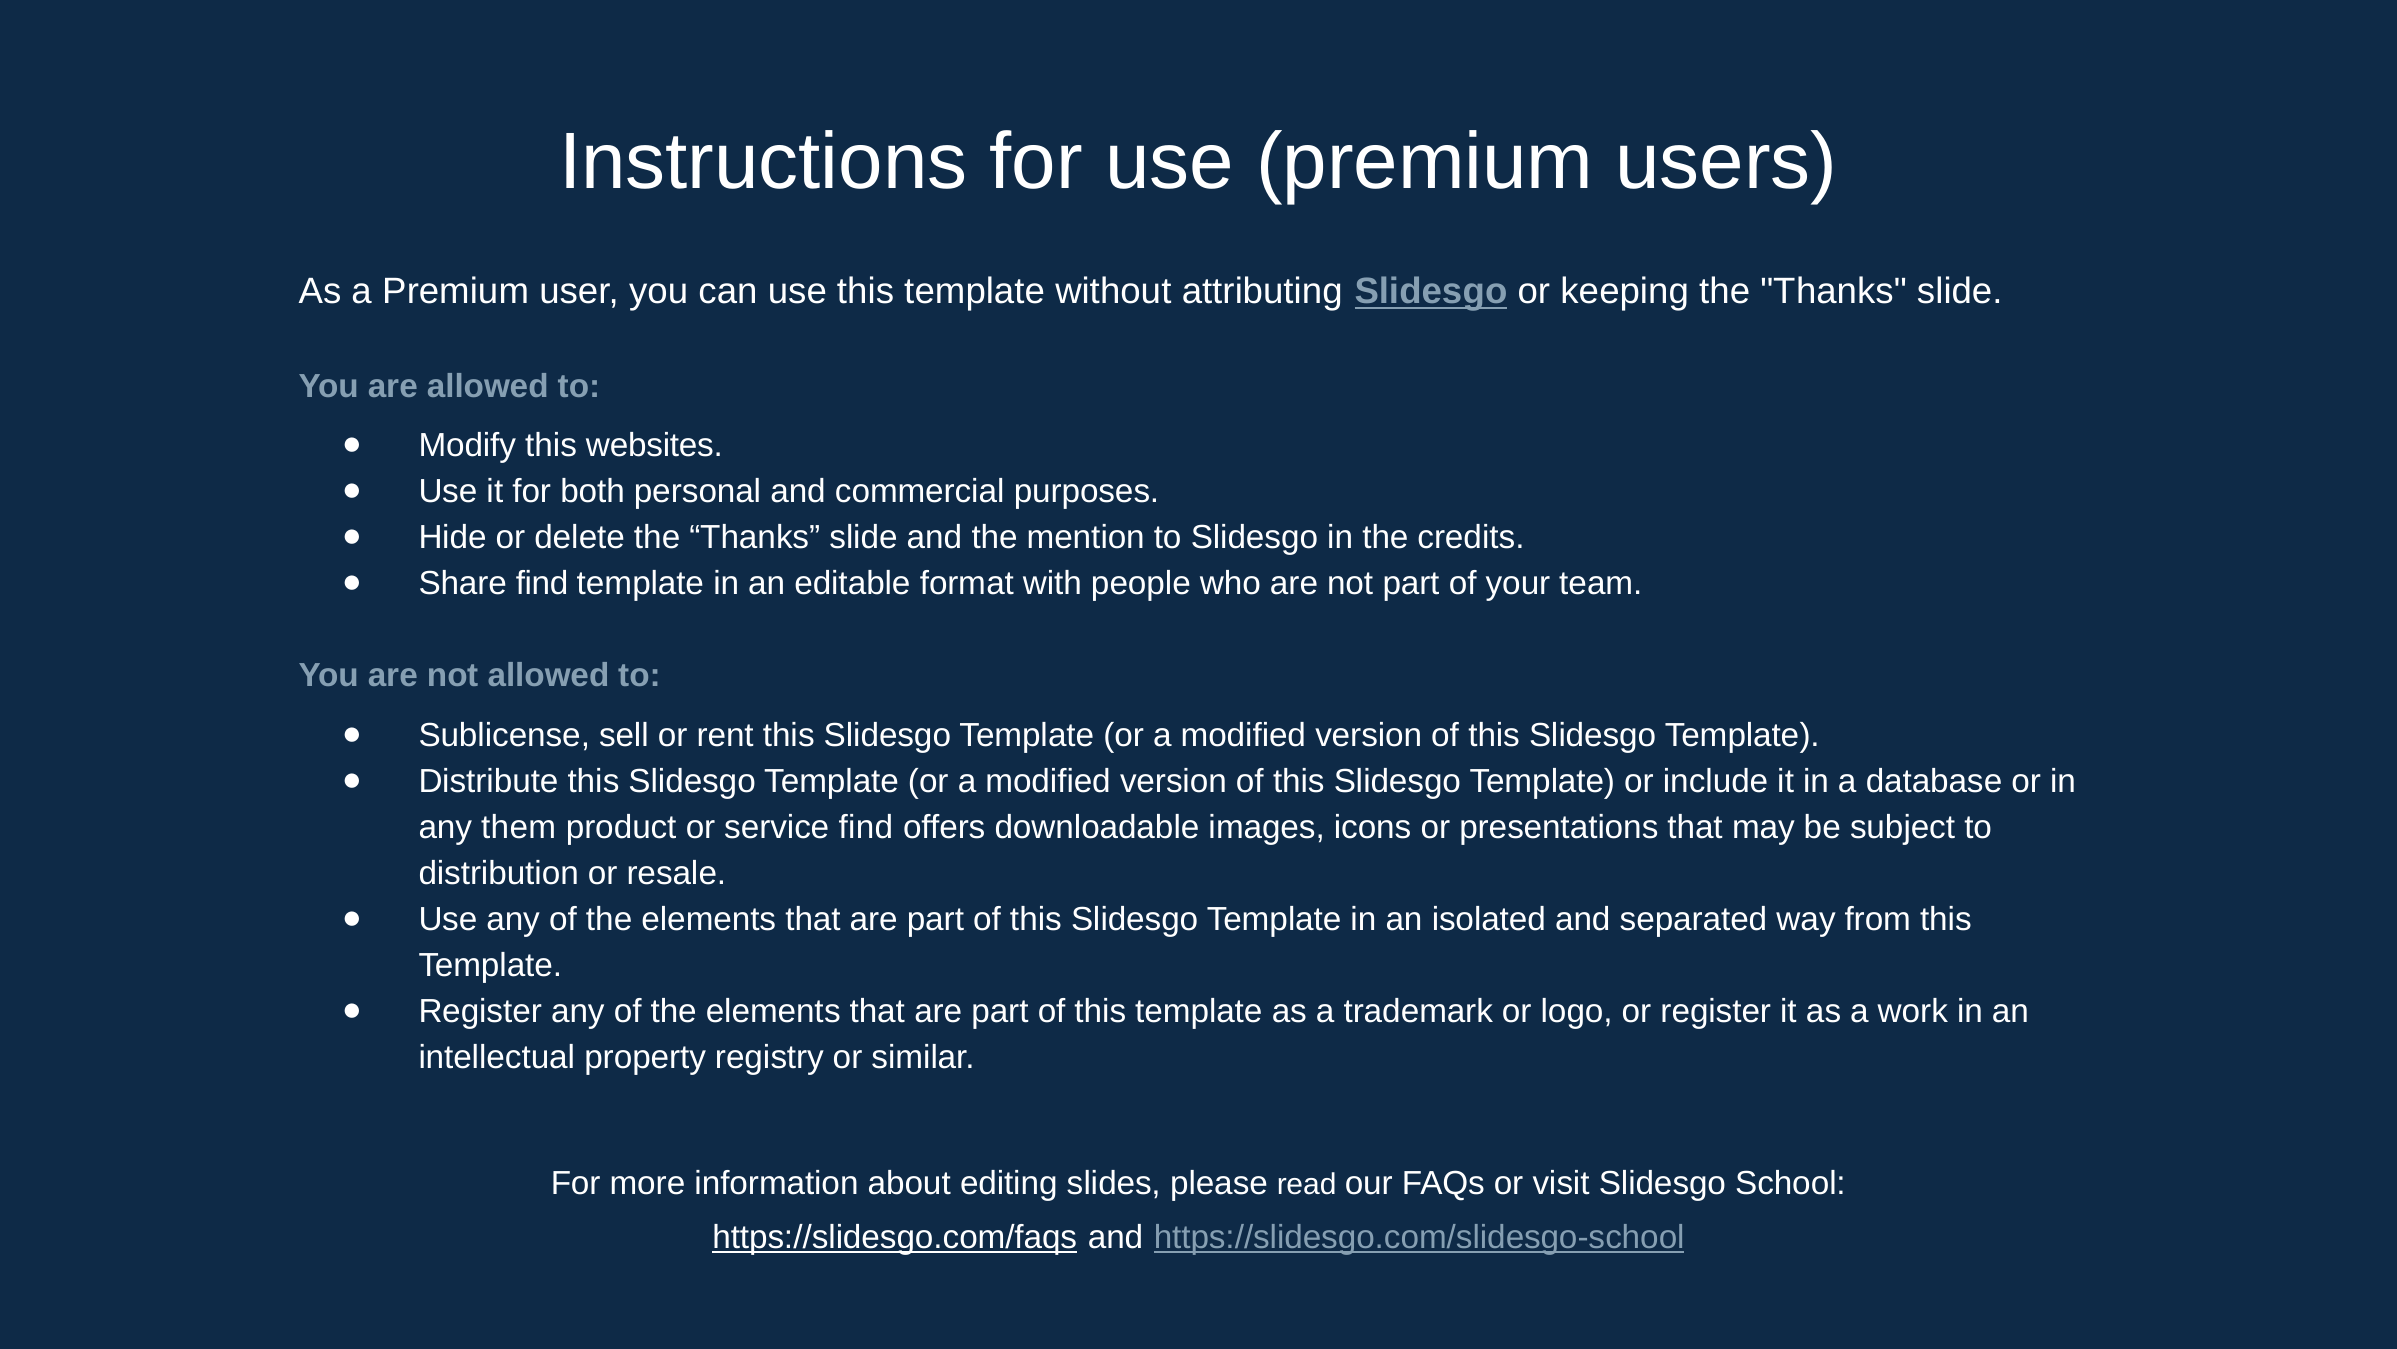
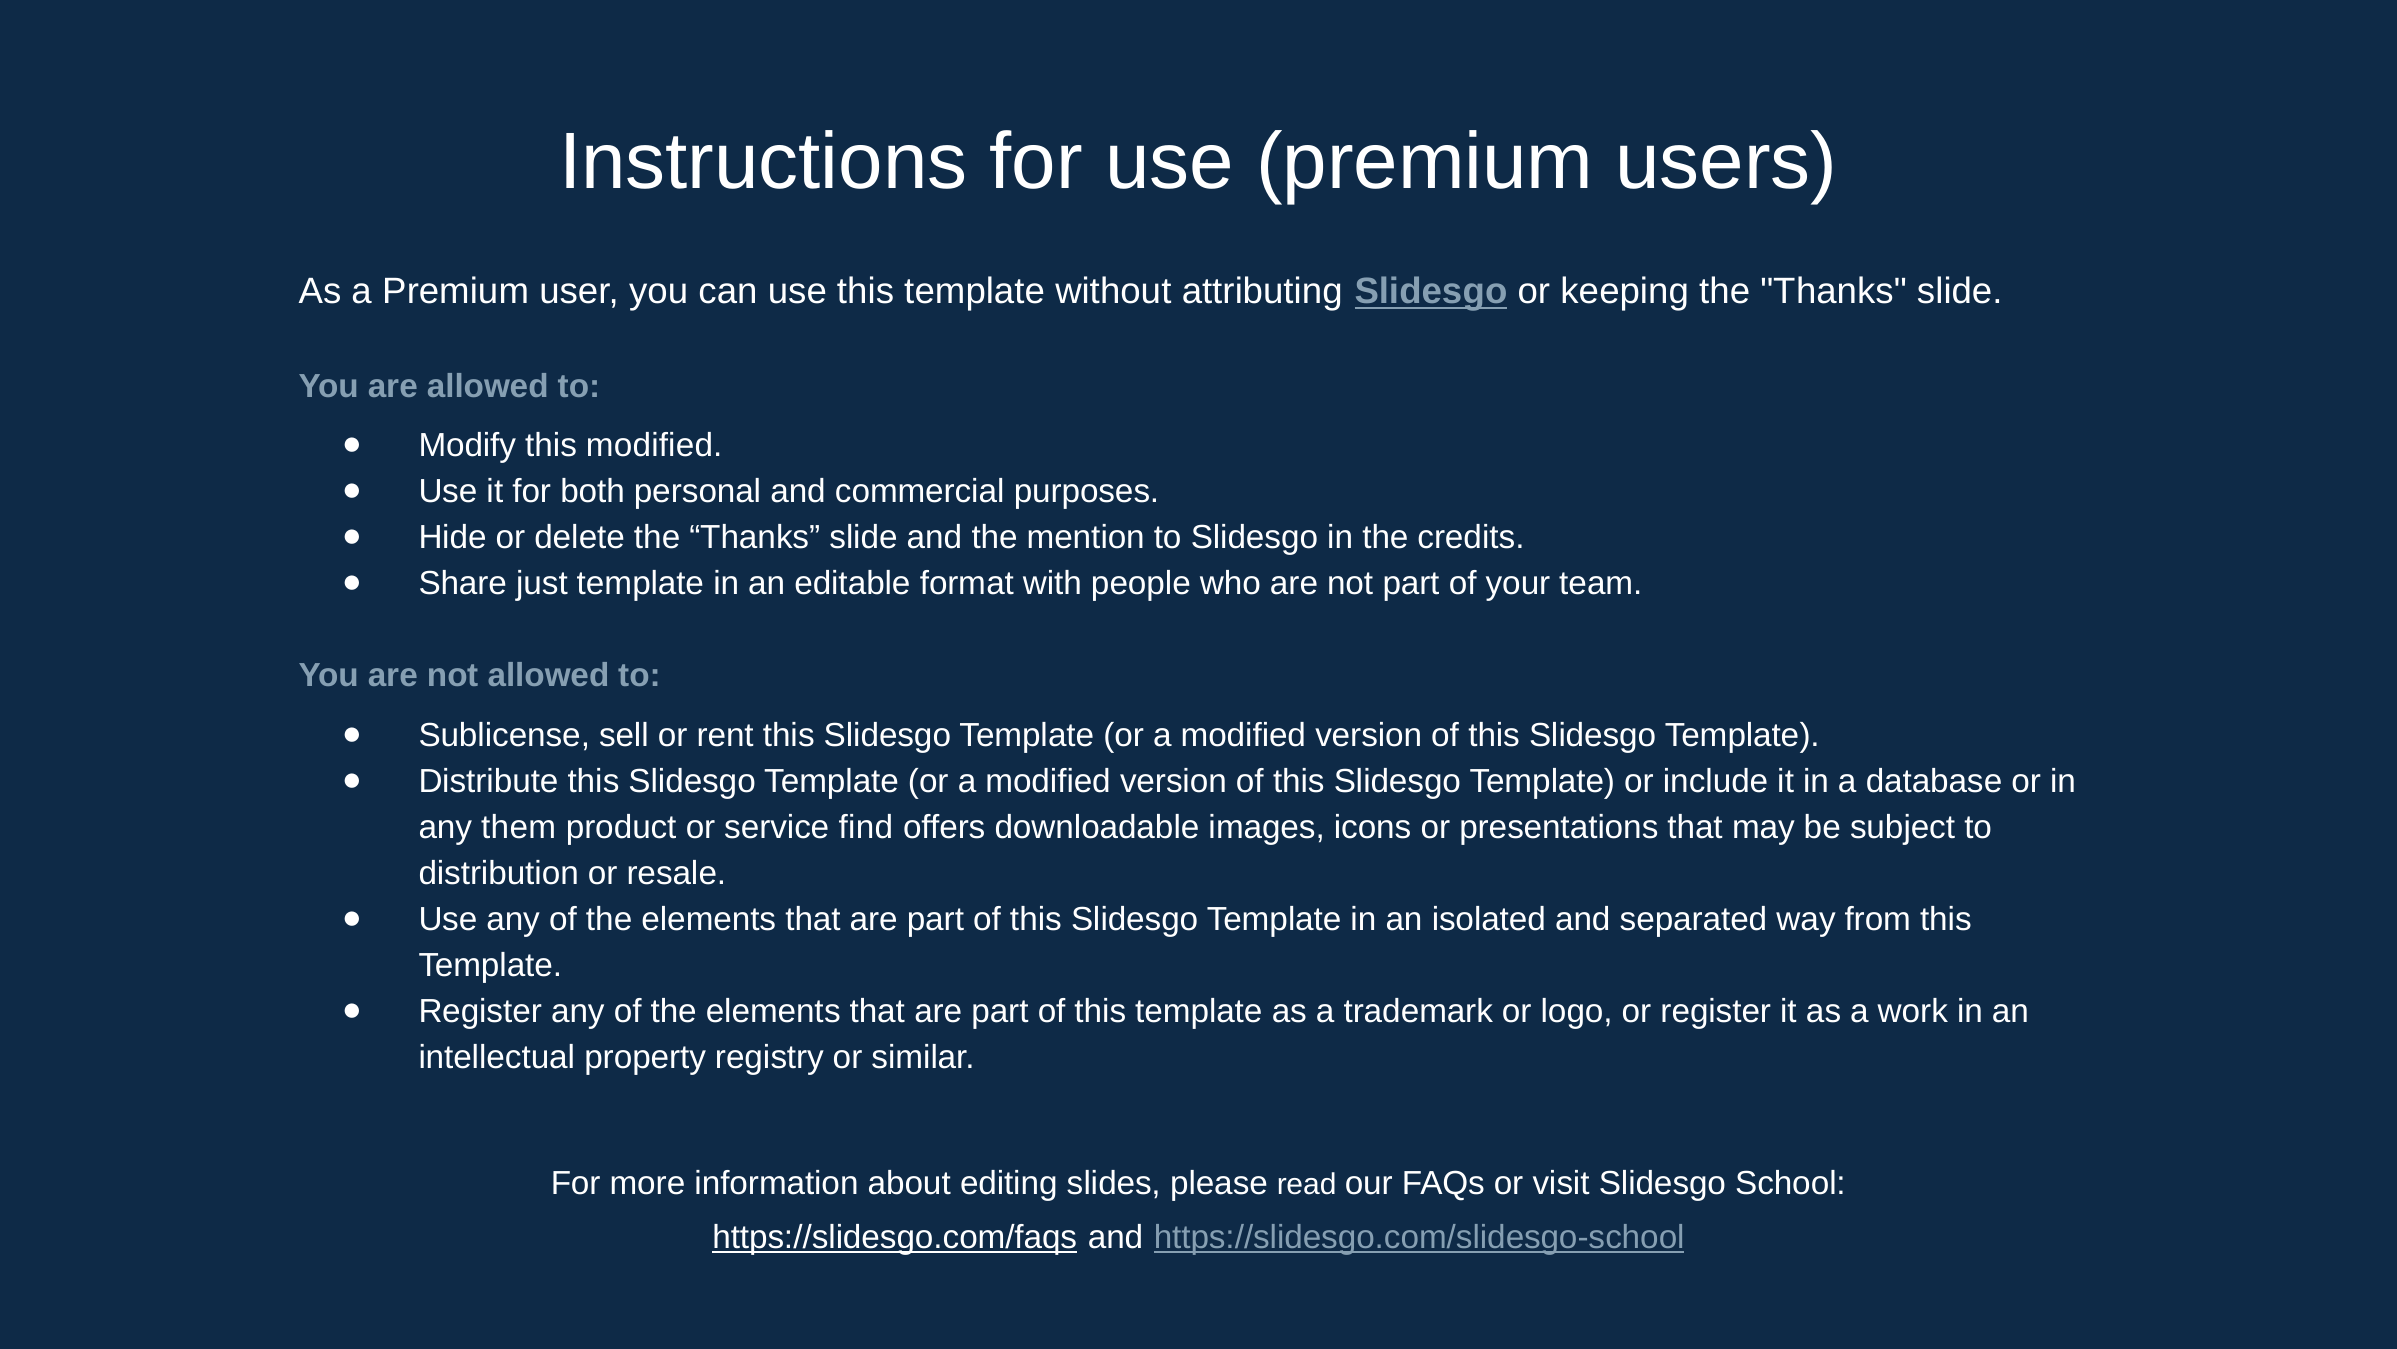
this websites: websites -> modified
Share find: find -> just
